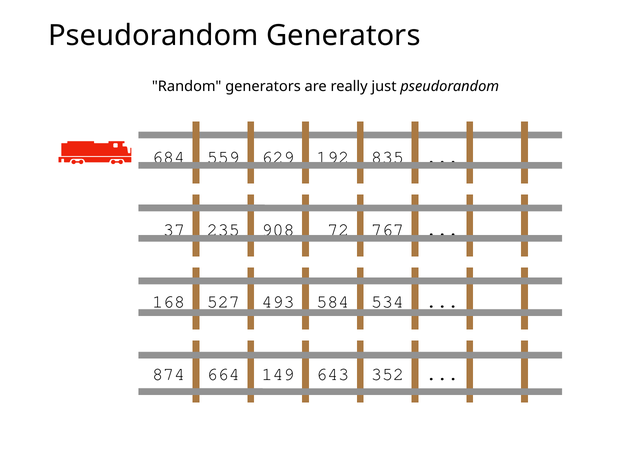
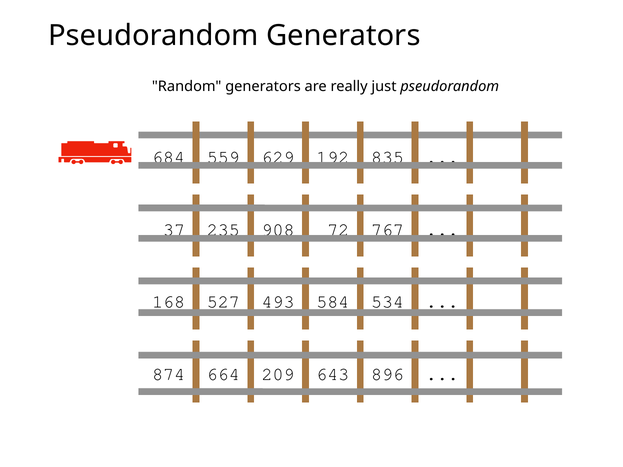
149: 149 -> 209
352: 352 -> 896
